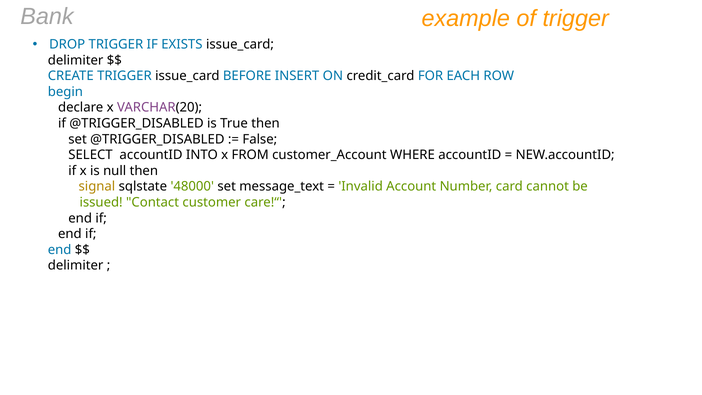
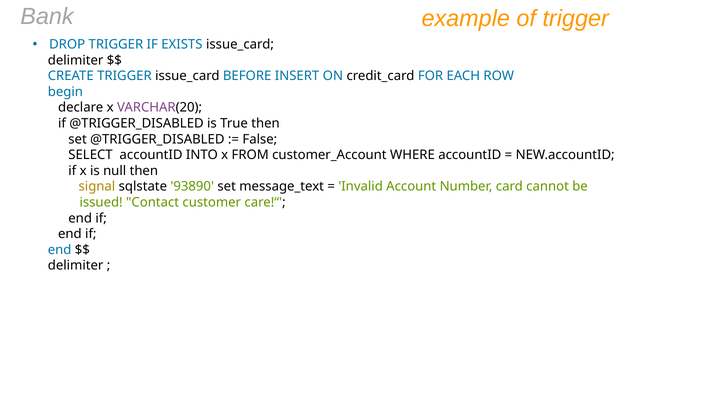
48000: 48000 -> 93890
